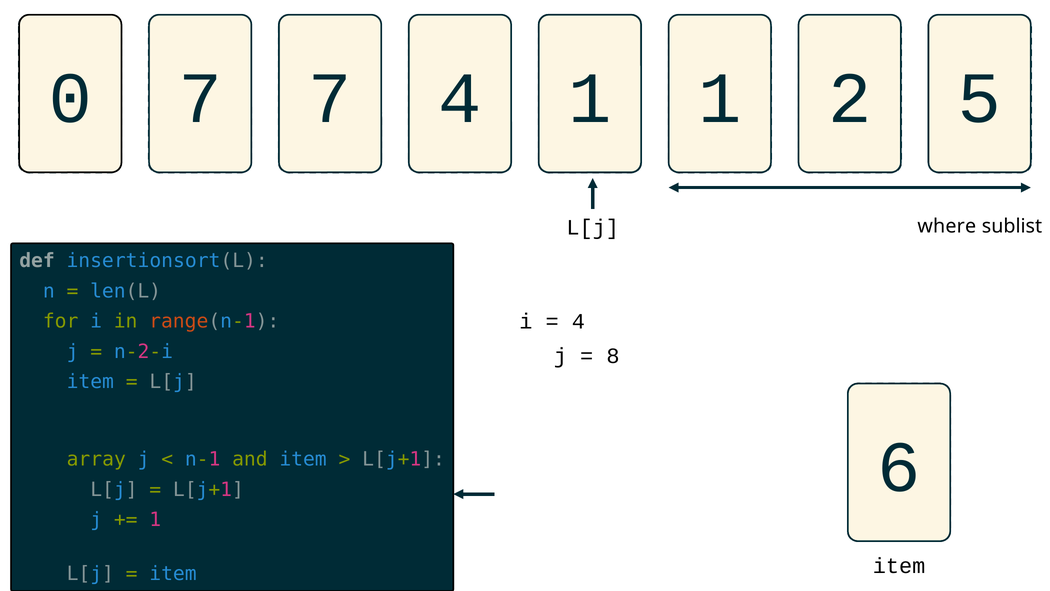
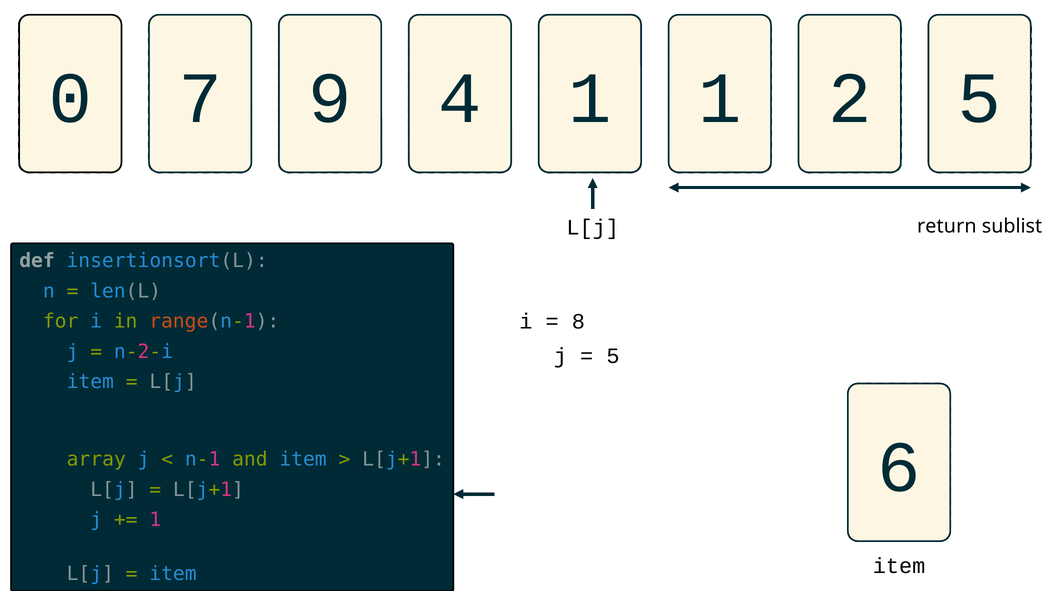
7 7: 7 -> 9
where: where -> return
4 at (578, 321): 4 -> 8
8 at (613, 356): 8 -> 5
